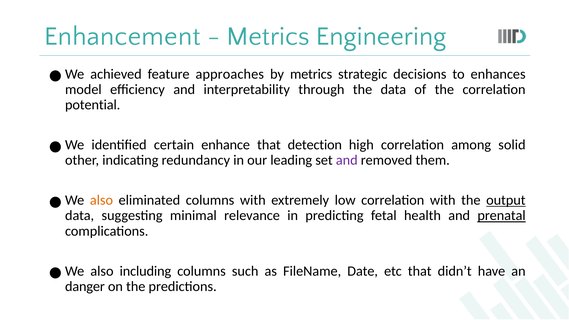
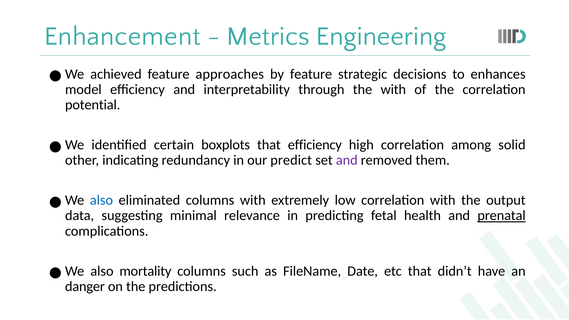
by metrics: metrics -> feature
the data: data -> with
enhance: enhance -> boxplots
that detection: detection -> efficiency
leading: leading -> predict
also at (101, 200) colour: orange -> blue
output underline: present -> none
including: including -> mortality
